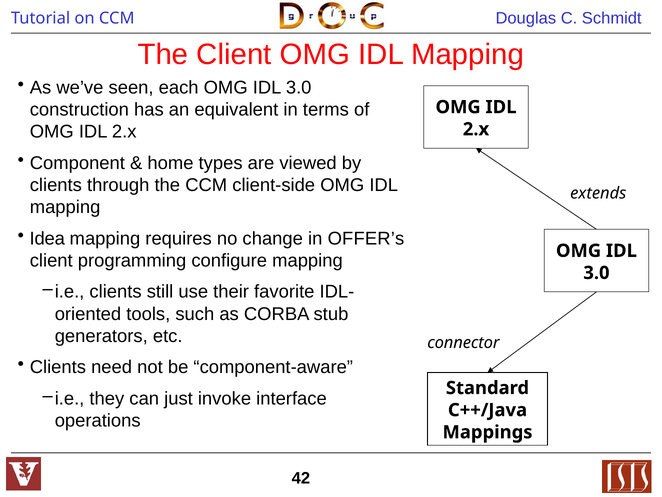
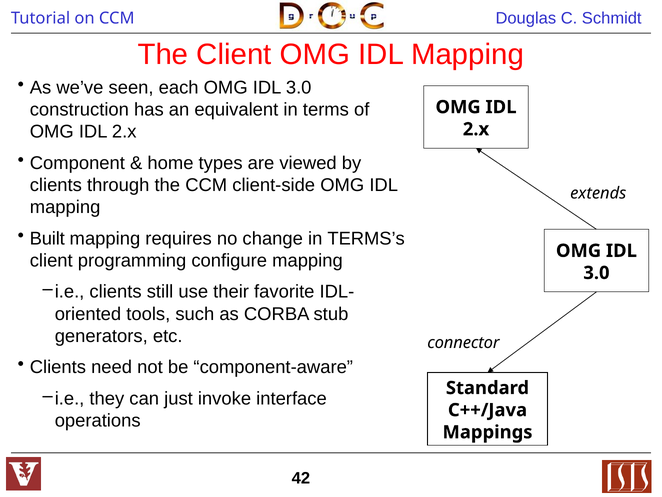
Idea: Idea -> Built
OFFER’s: OFFER’s -> TERMS’s
